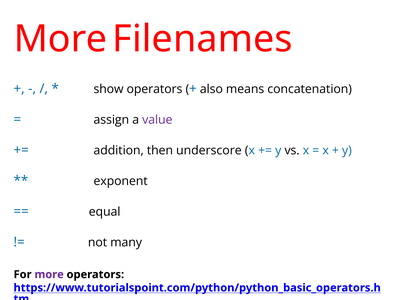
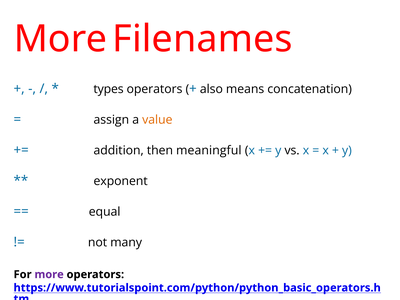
show: show -> types
value colour: purple -> orange
underscore: underscore -> meaningful
